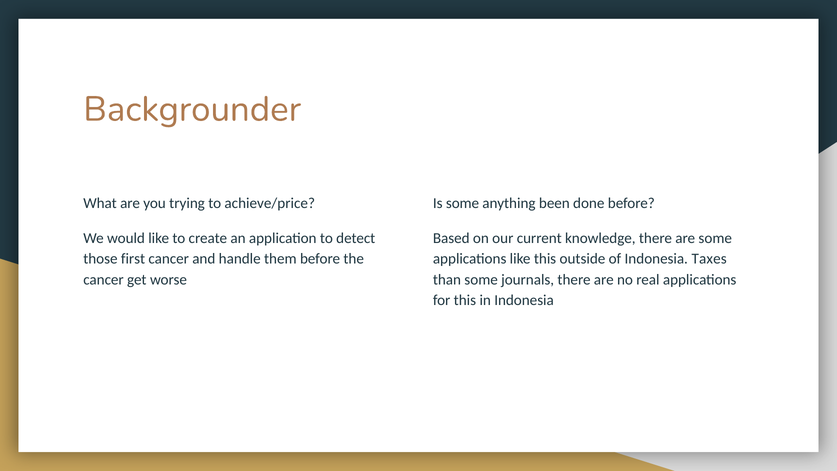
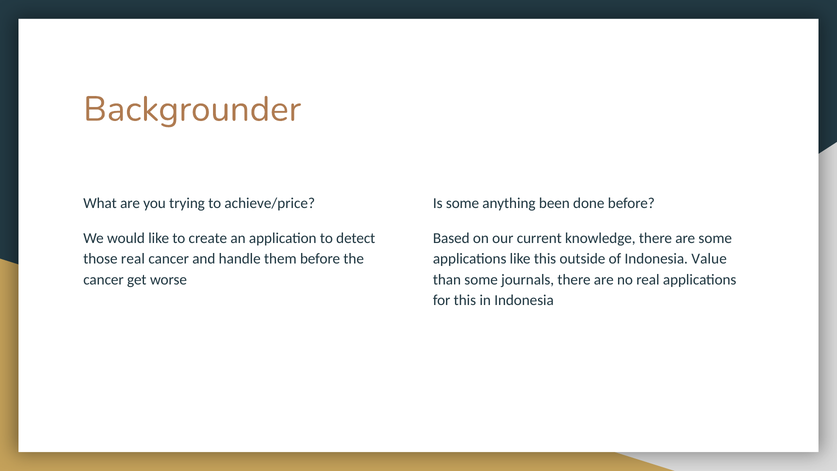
those first: first -> real
Taxes: Taxes -> Value
